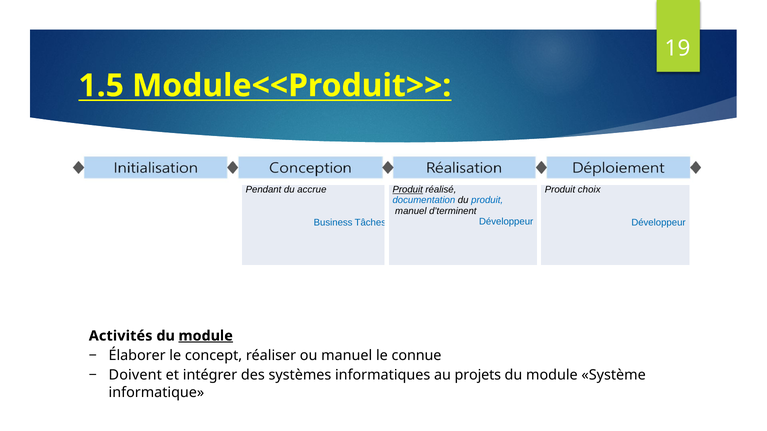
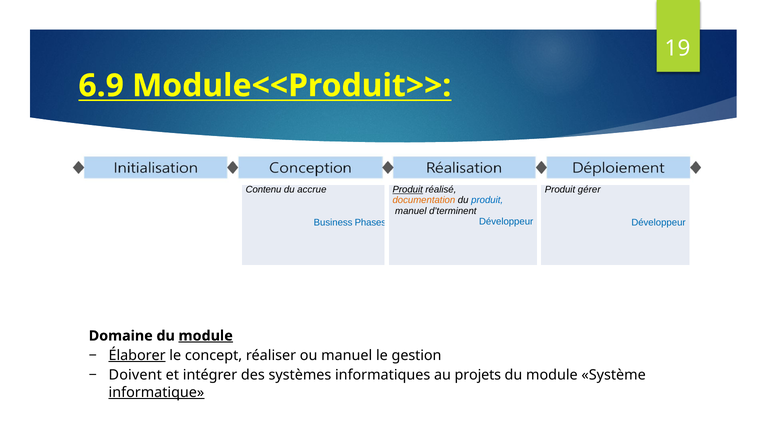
1.5: 1.5 -> 6.9
Pendant: Pendant -> Contenu
choix: choix -> gérer
documentation colour: blue -> orange
Tâches: Tâches -> Phases
Activités: Activités -> Domaine
Élaborer at (137, 356) underline: none -> present
connue: connue -> gestion
informatique underline: none -> present
